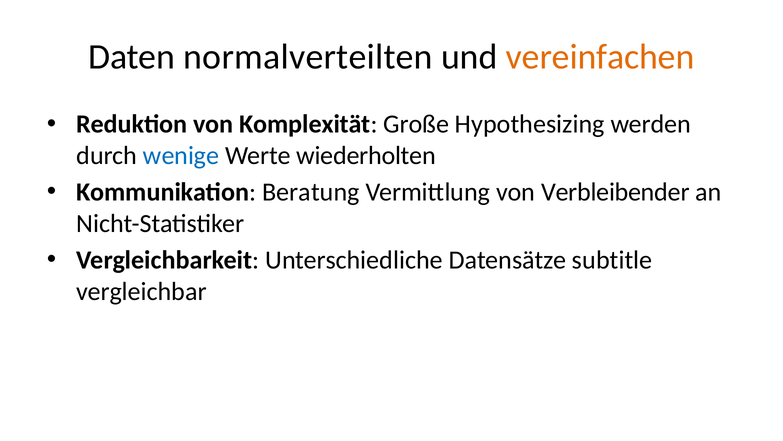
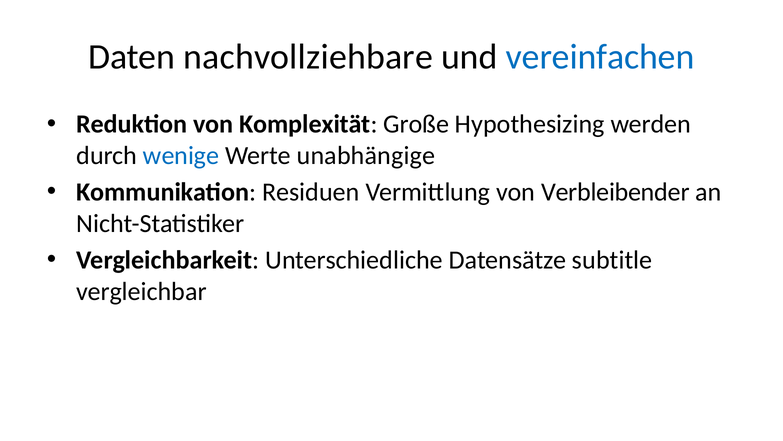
normalverteilten: normalverteilten -> nachvollziehbare
vereinfachen colour: orange -> blue
wiederholten: wiederholten -> unabhängige
Beratung: Beratung -> Residuen
